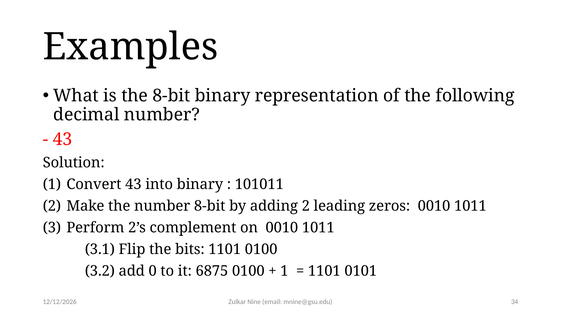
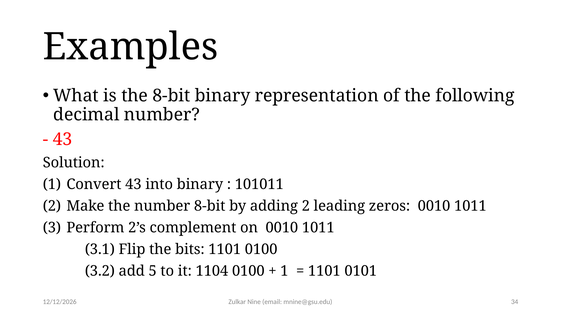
0: 0 -> 5
6875: 6875 -> 1104
